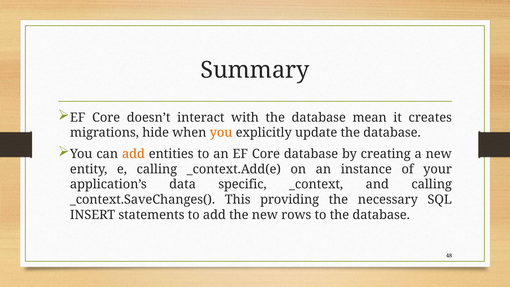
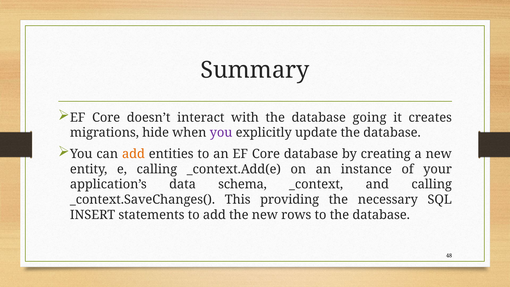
mean: mean -> going
you at (221, 133) colour: orange -> purple
specific: specific -> schema
